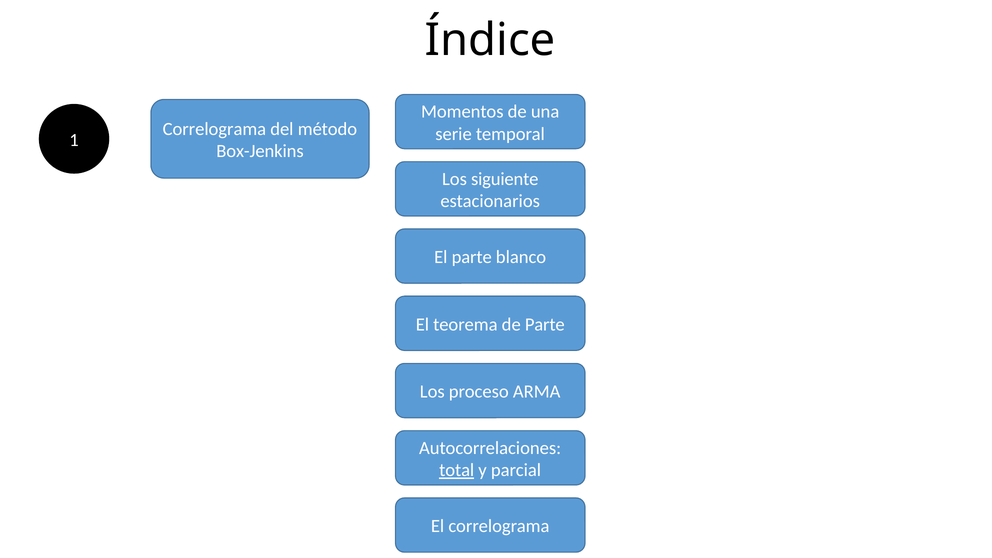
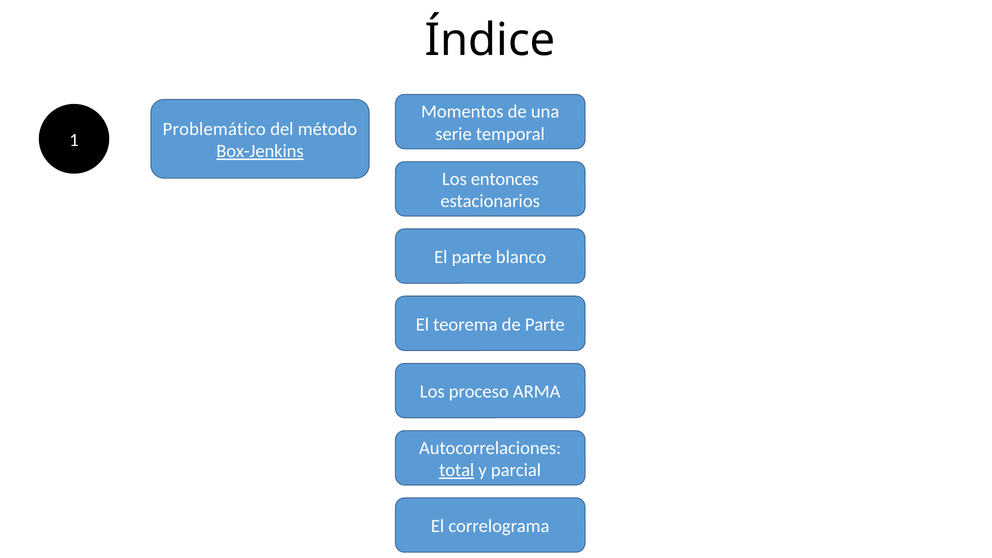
Correlograma at (214, 129): Correlograma -> Problemático
Box-Jenkins underline: none -> present
siguiente: siguiente -> entonces
